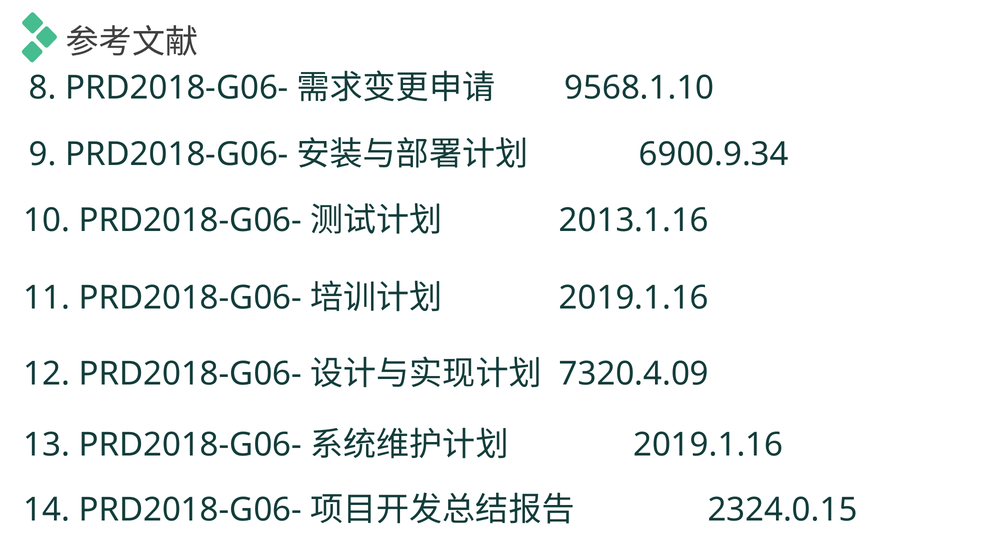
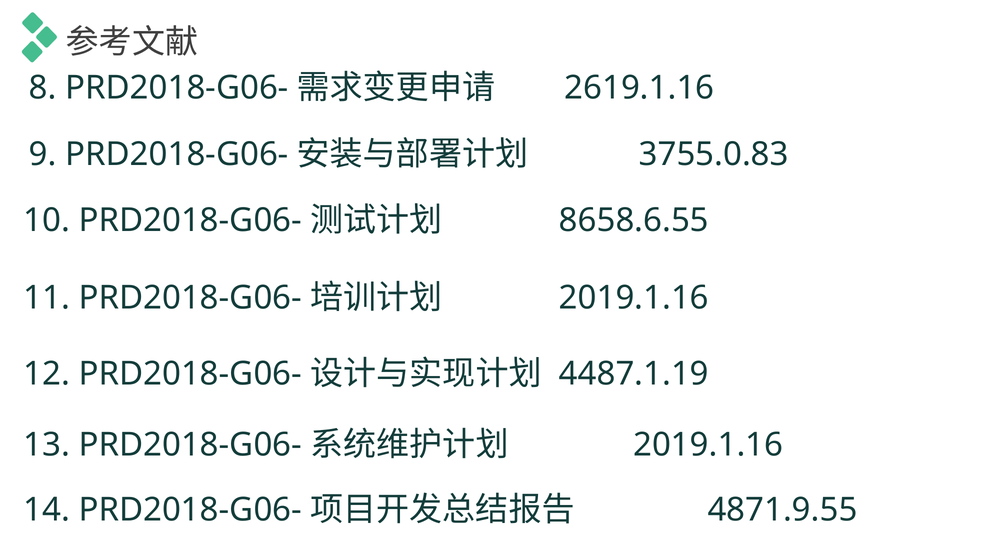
9568.1.10: 9568.1.10 -> 2619.1.16
6900.9.34: 6900.9.34 -> 3755.0.83
2013.1.16: 2013.1.16 -> 8658.6.55
7320.4.09: 7320.4.09 -> 4487.1.19
2324.0.15: 2324.0.15 -> 4871.9.55
